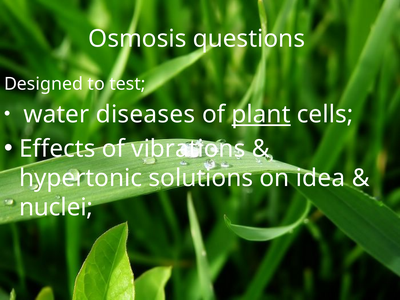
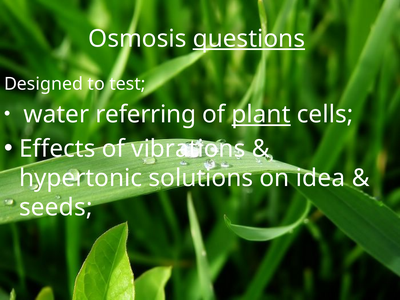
questions underline: none -> present
diseases: diseases -> referring
nuclei: nuclei -> seeds
